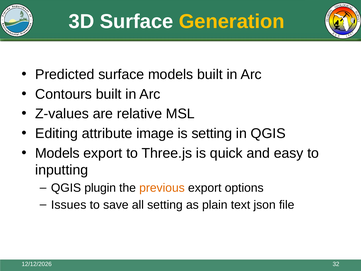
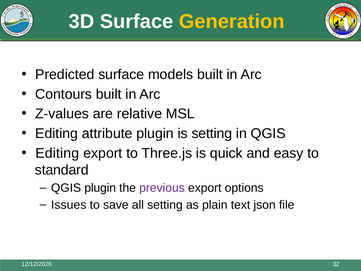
attribute image: image -> plugin
Models at (57, 153): Models -> Editing
inputting: inputting -> standard
previous colour: orange -> purple
